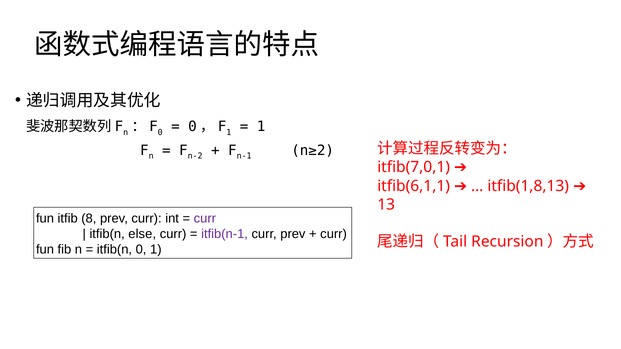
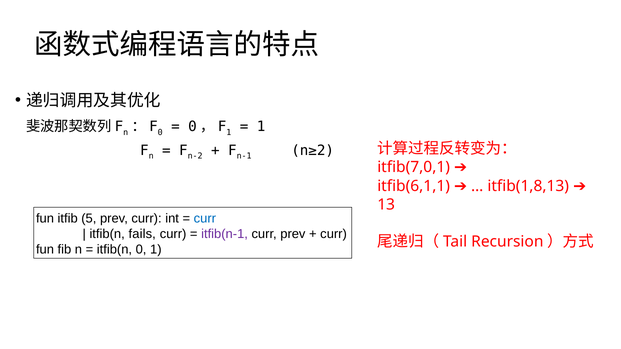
8: 8 -> 5
curr at (205, 218) colour: purple -> blue
else: else -> fails
